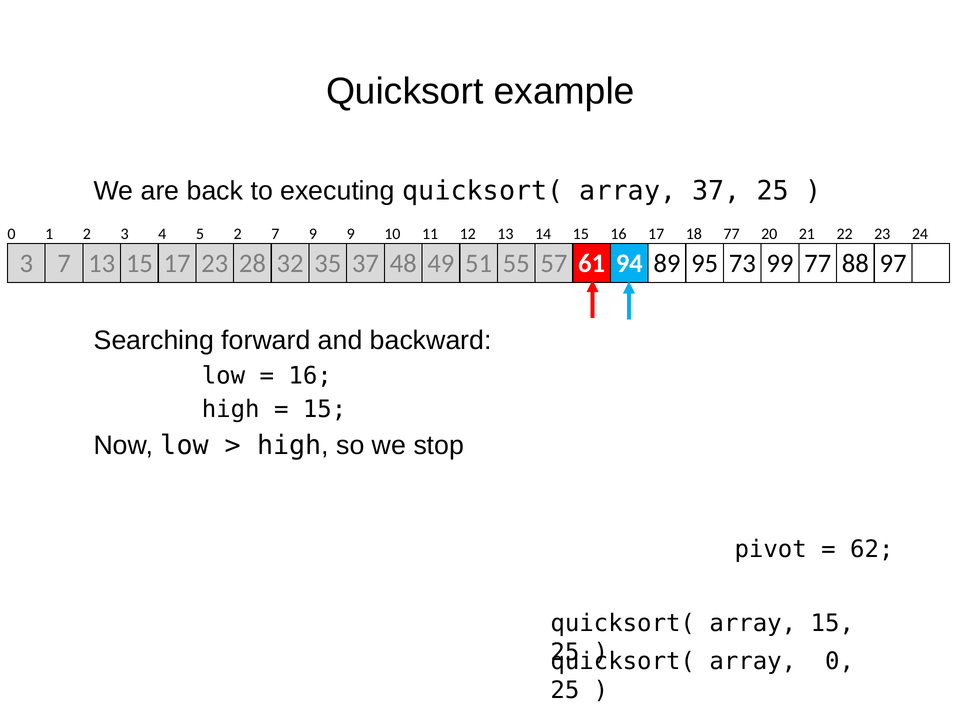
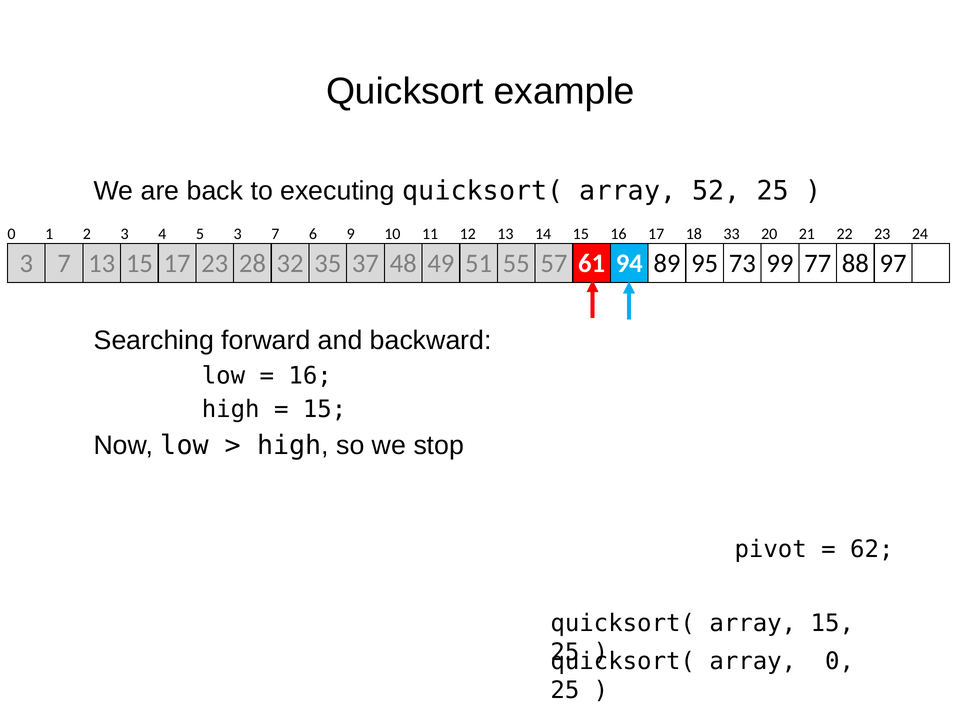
array 37: 37 -> 52
5 2: 2 -> 3
7 9: 9 -> 6
18 77: 77 -> 33
